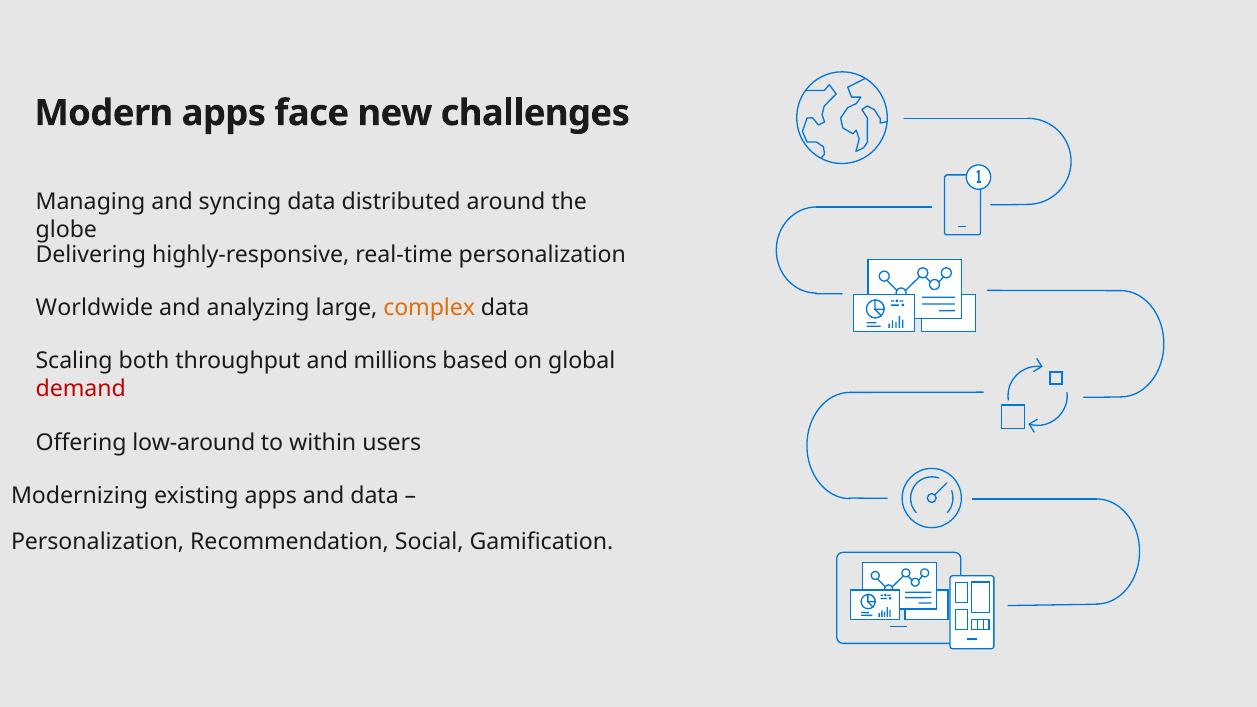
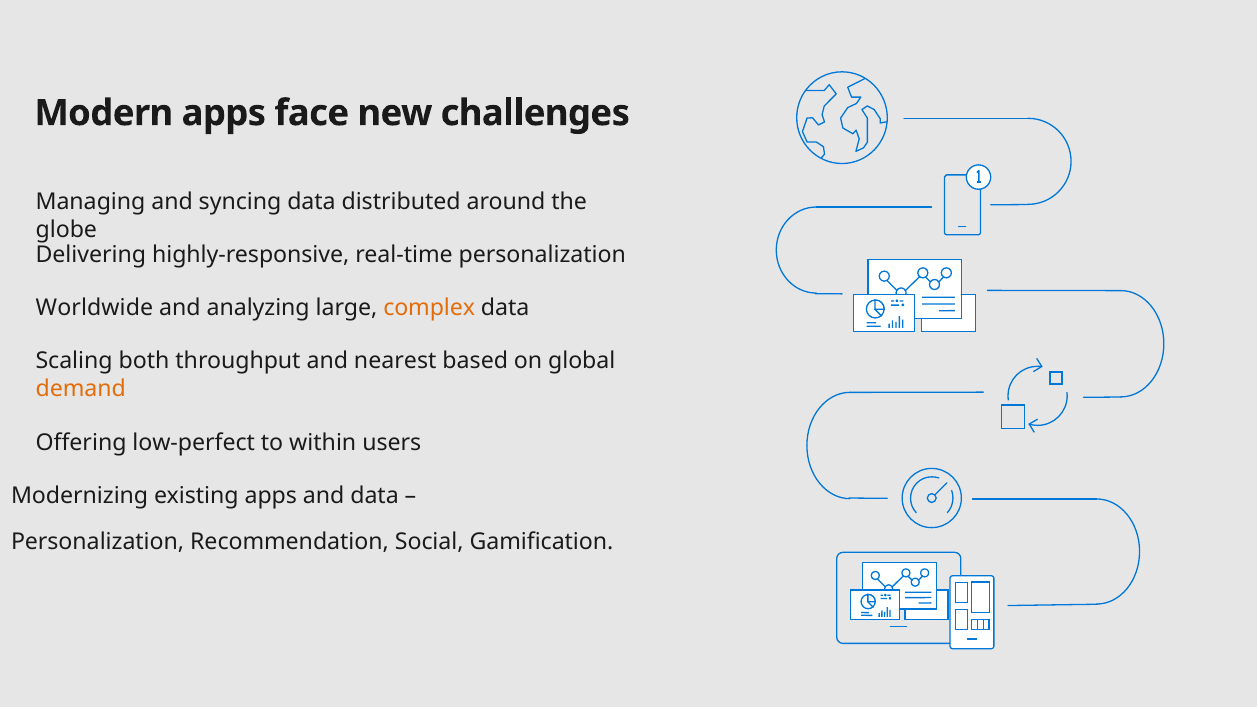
millions: millions -> nearest
demand colour: red -> orange
low-around: low-around -> low-perfect
